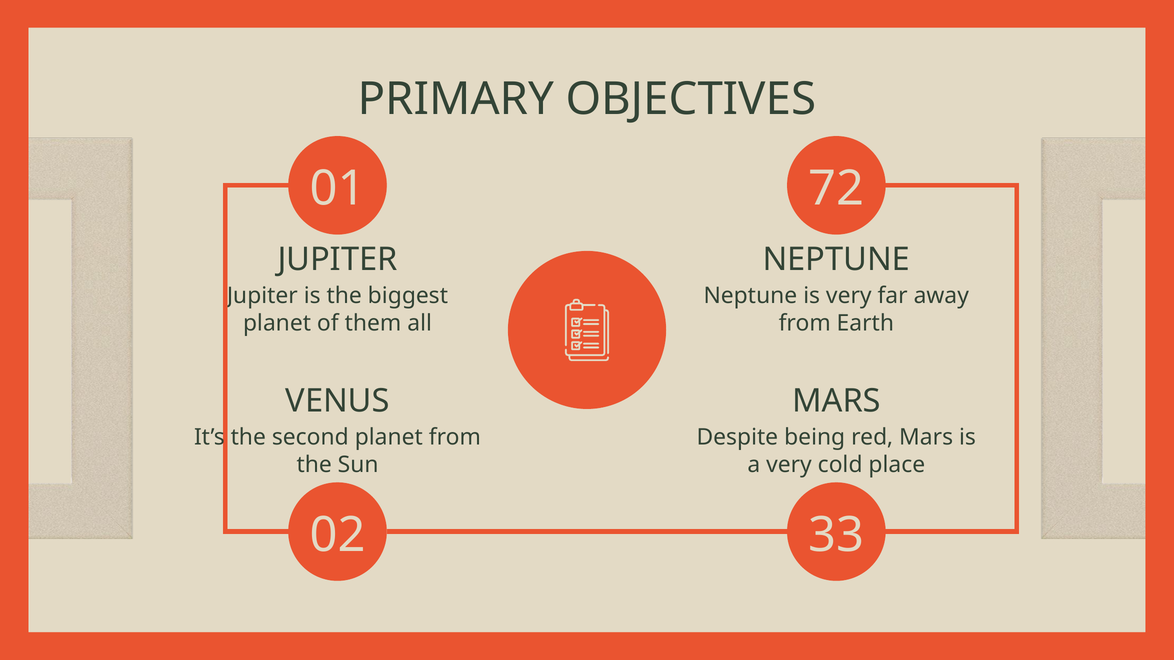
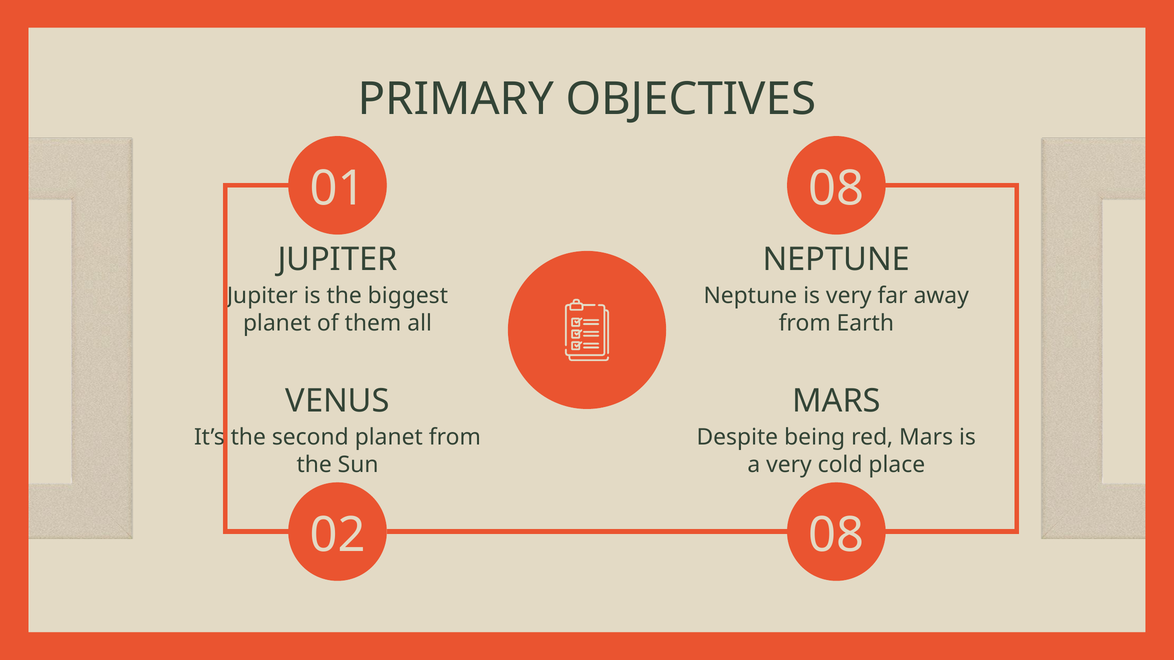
01 72: 72 -> 08
02 33: 33 -> 08
